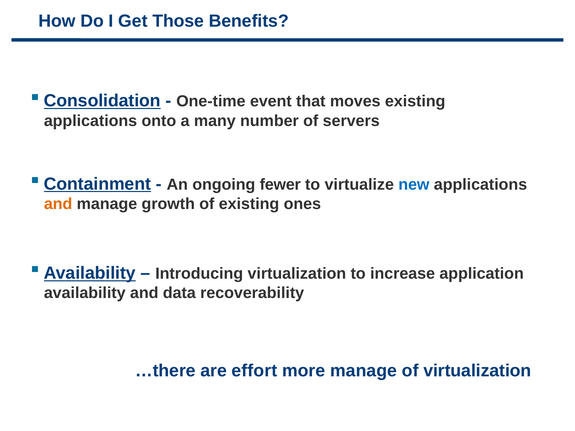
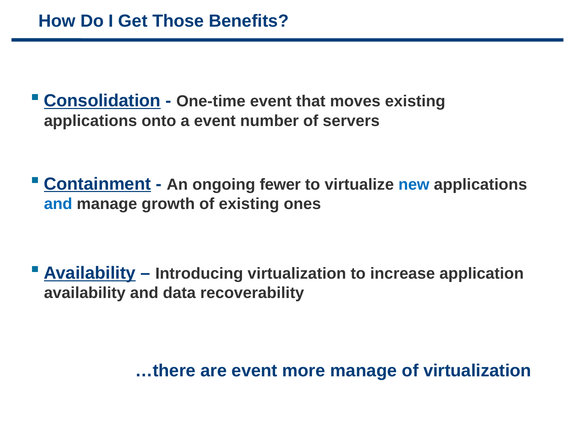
a many: many -> event
and at (58, 204) colour: orange -> blue
are effort: effort -> event
